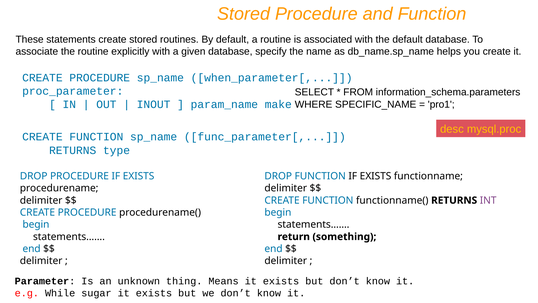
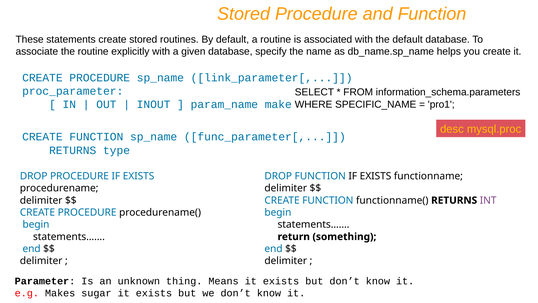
when_parameter[: when_parameter[ -> link_parameter[
While: While -> Makes
